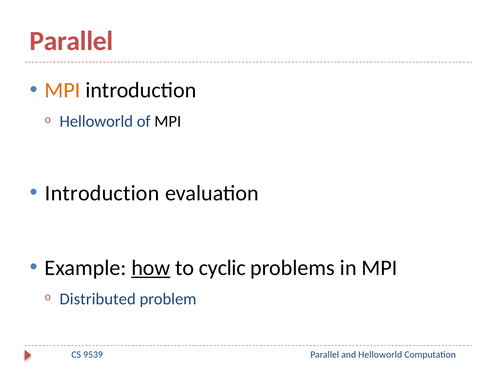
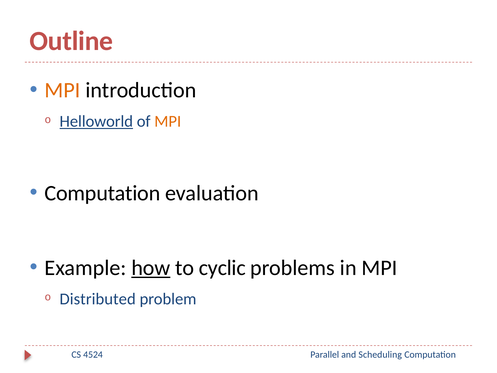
Parallel at (71, 41): Parallel -> Outline
Helloworld at (96, 121) underline: none -> present
MPI at (168, 121) colour: black -> orange
Introduction at (102, 193): Introduction -> Computation
9539: 9539 -> 4524
and Helloworld: Helloworld -> Scheduling
